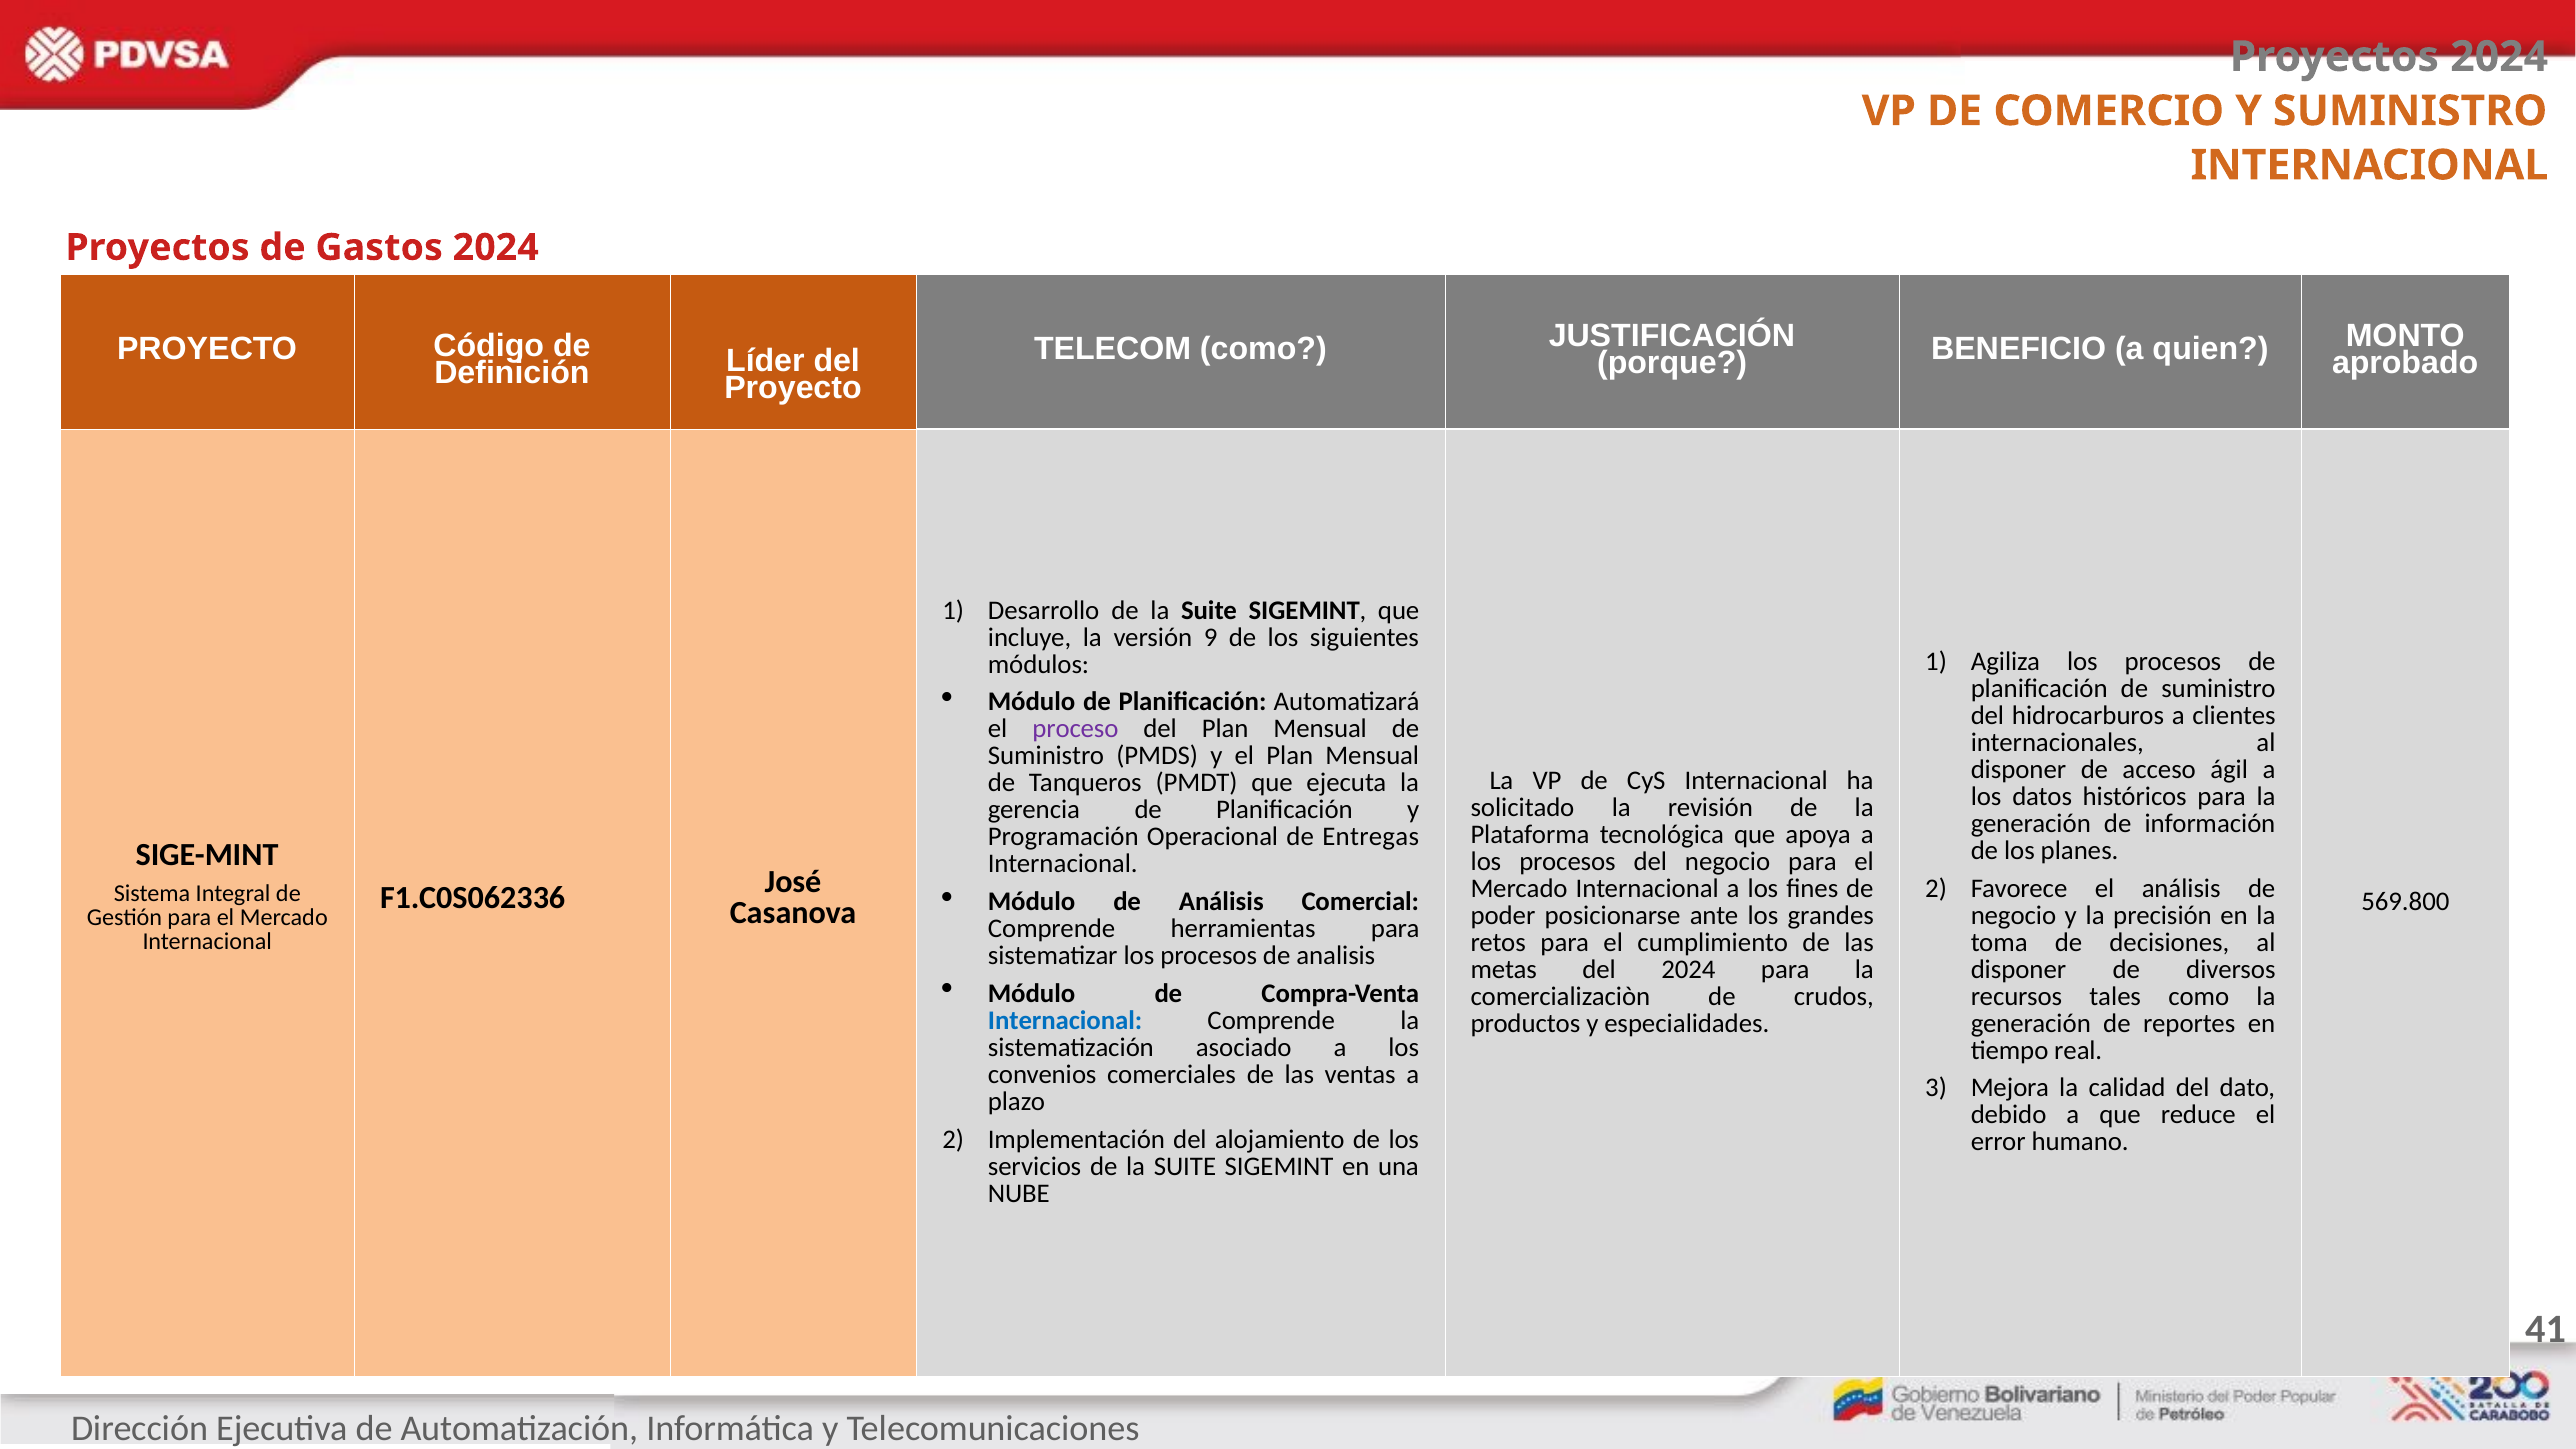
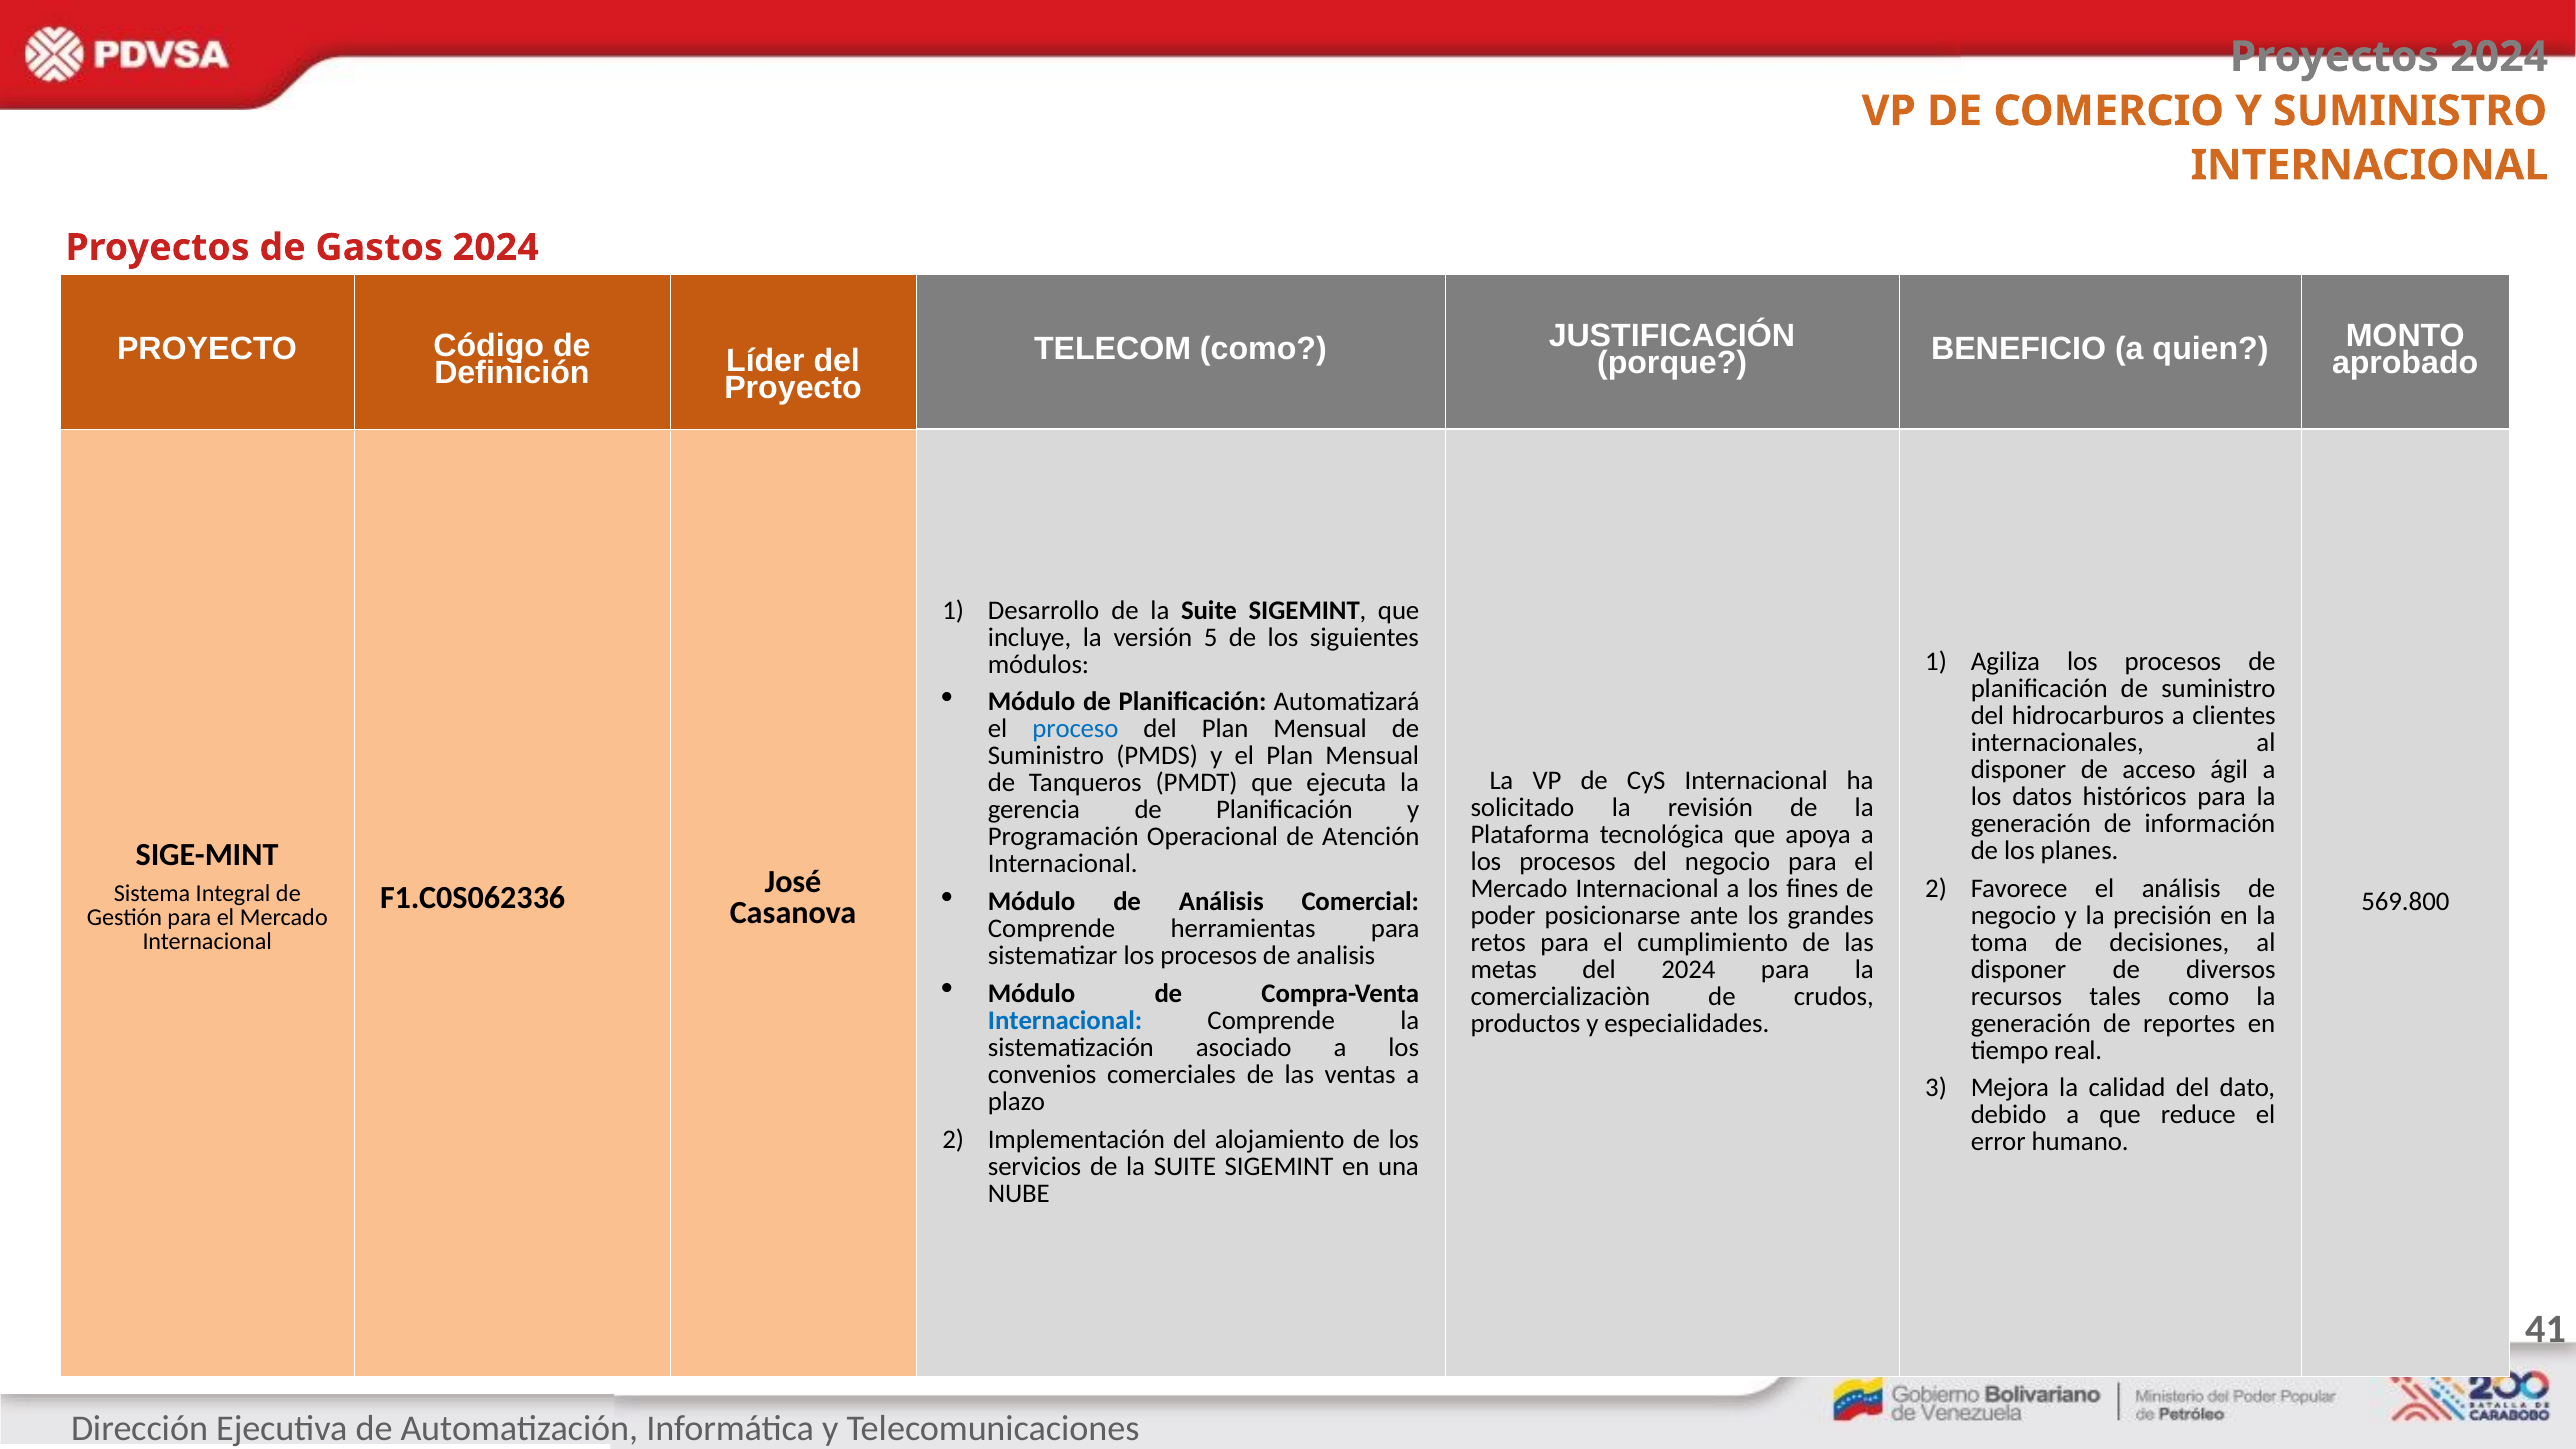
9: 9 -> 5
proceso colour: purple -> blue
Entregas: Entregas -> Atención
